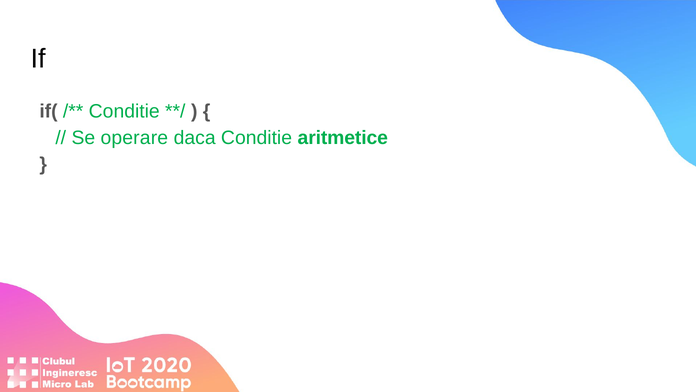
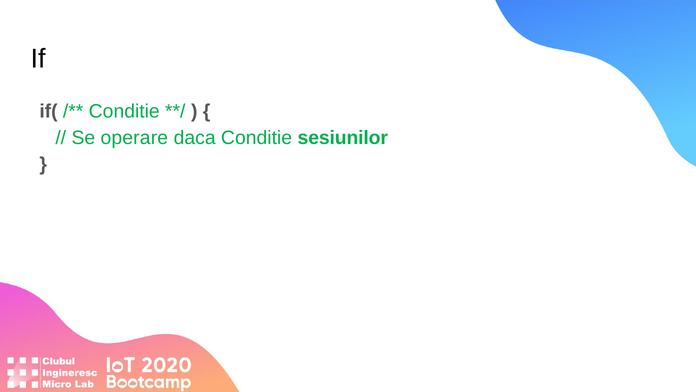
aritmetice: aritmetice -> sesiunilor
